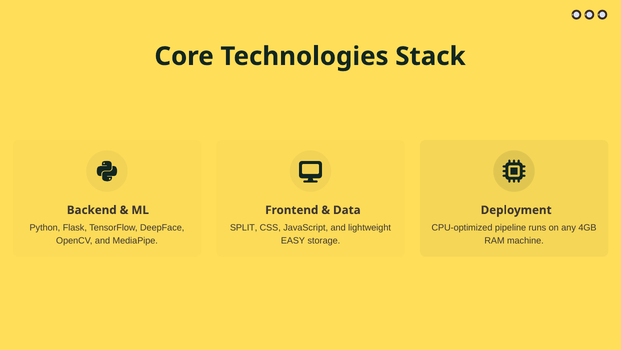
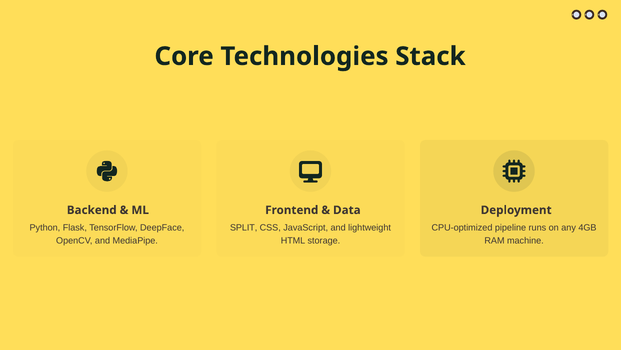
EASY: EASY -> HTML
